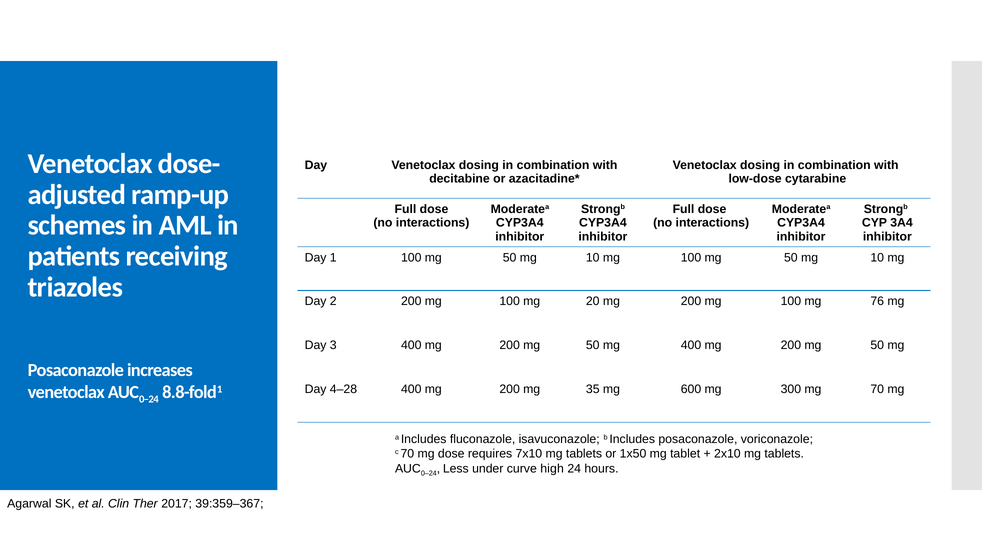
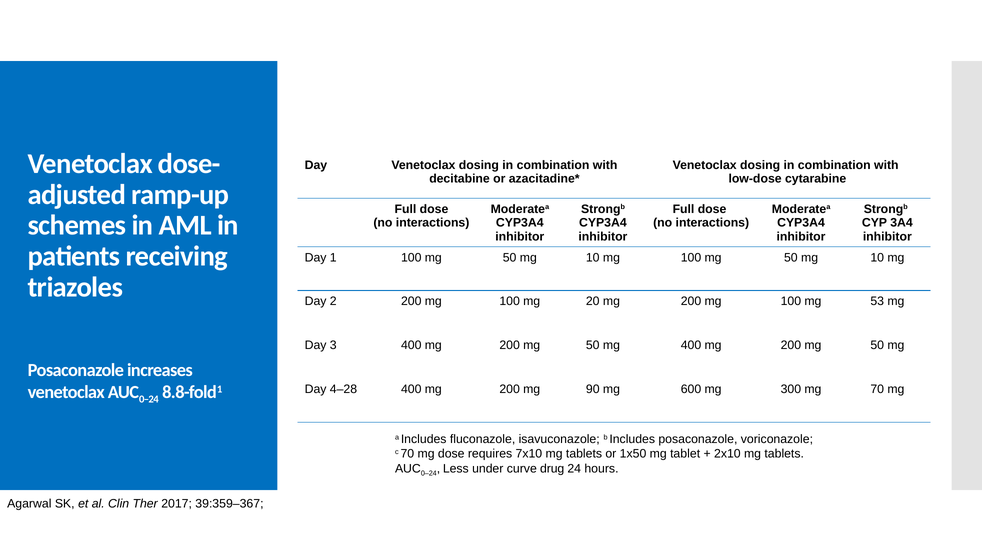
76: 76 -> 53
35: 35 -> 90
high: high -> drug
